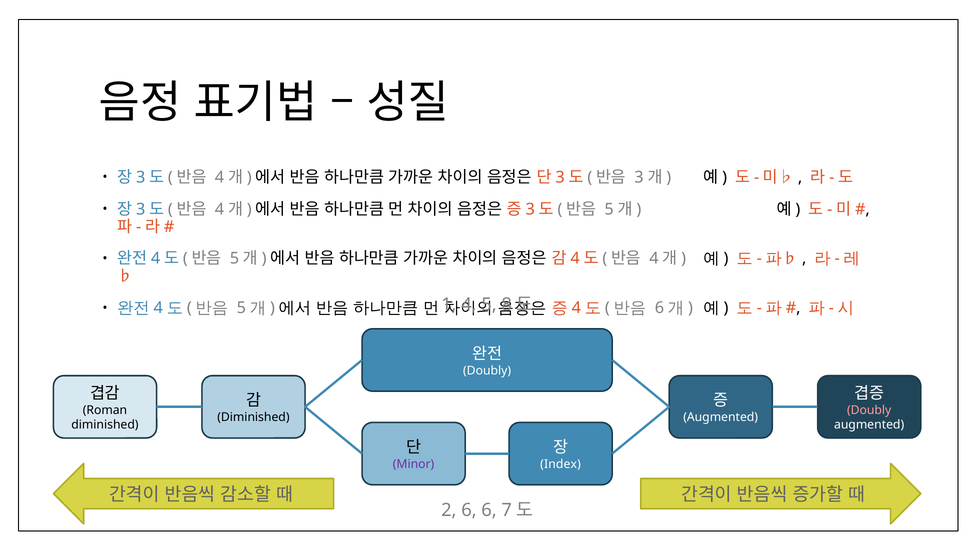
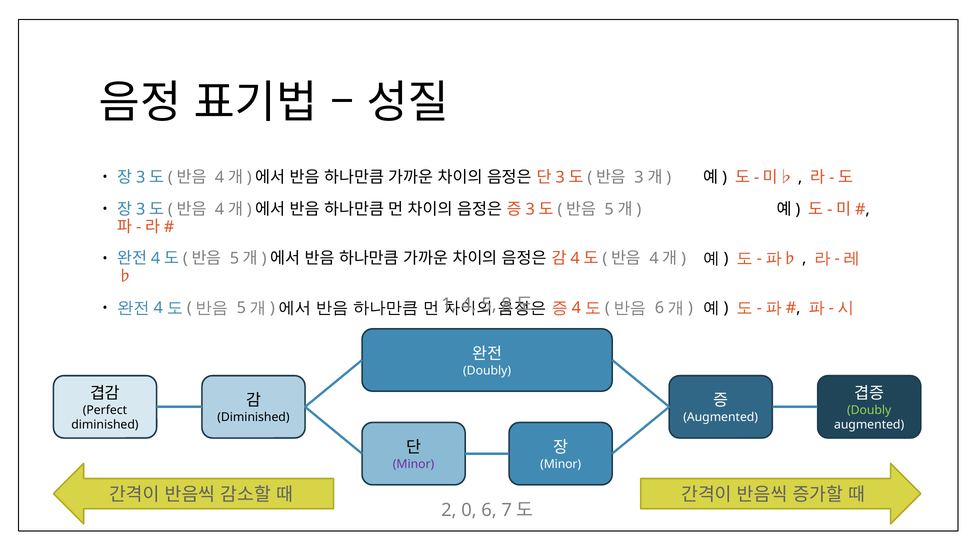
Roman: Roman -> Perfect
Doubly at (869, 410) colour: pink -> light green
Index at (561, 464): Index -> Minor
2 6: 6 -> 0
